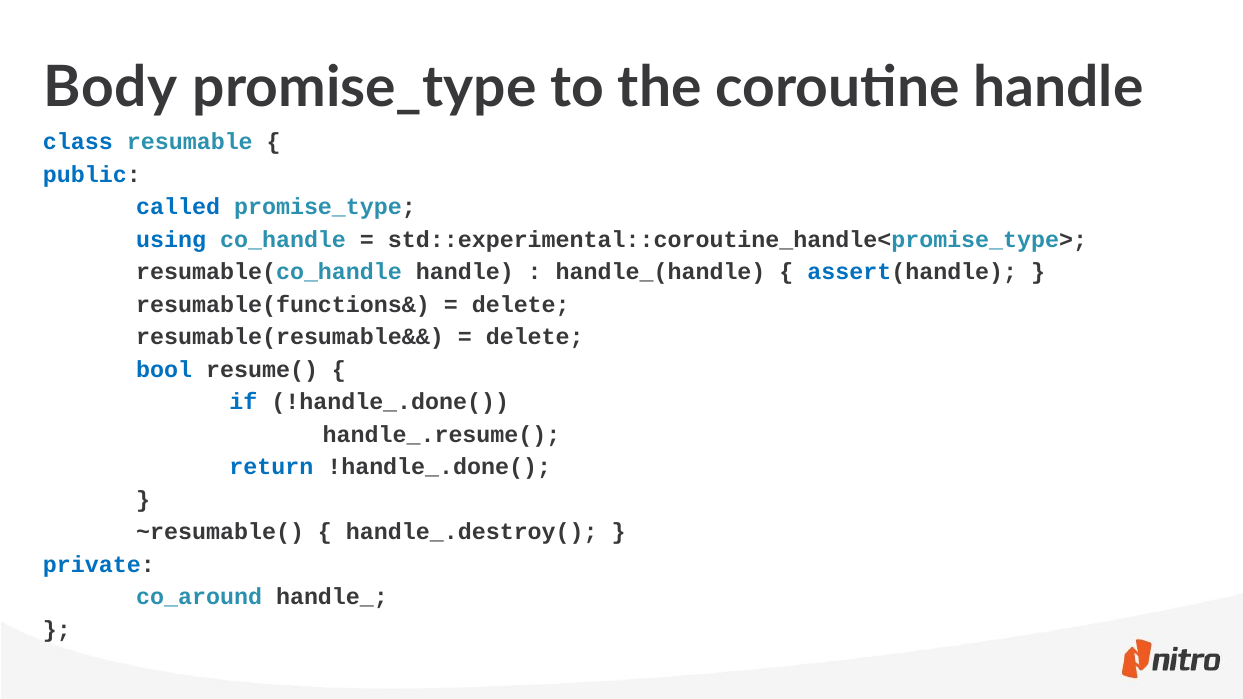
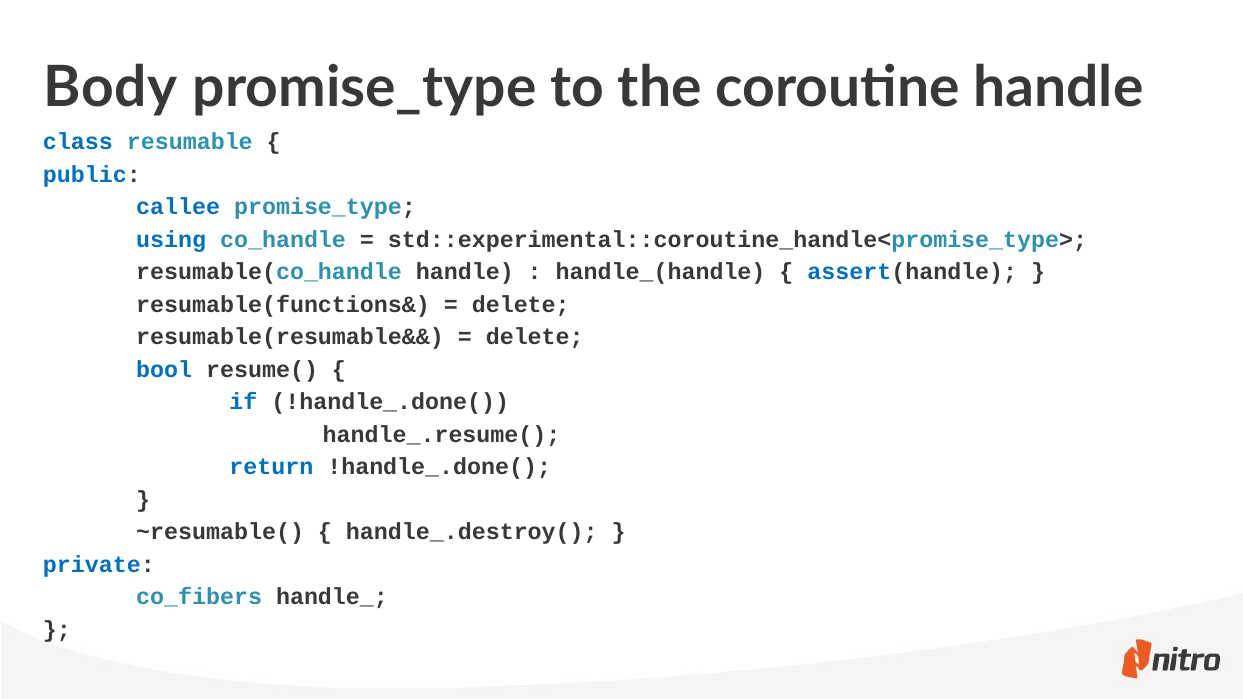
called: called -> callee
co_around: co_around -> co_fibers
